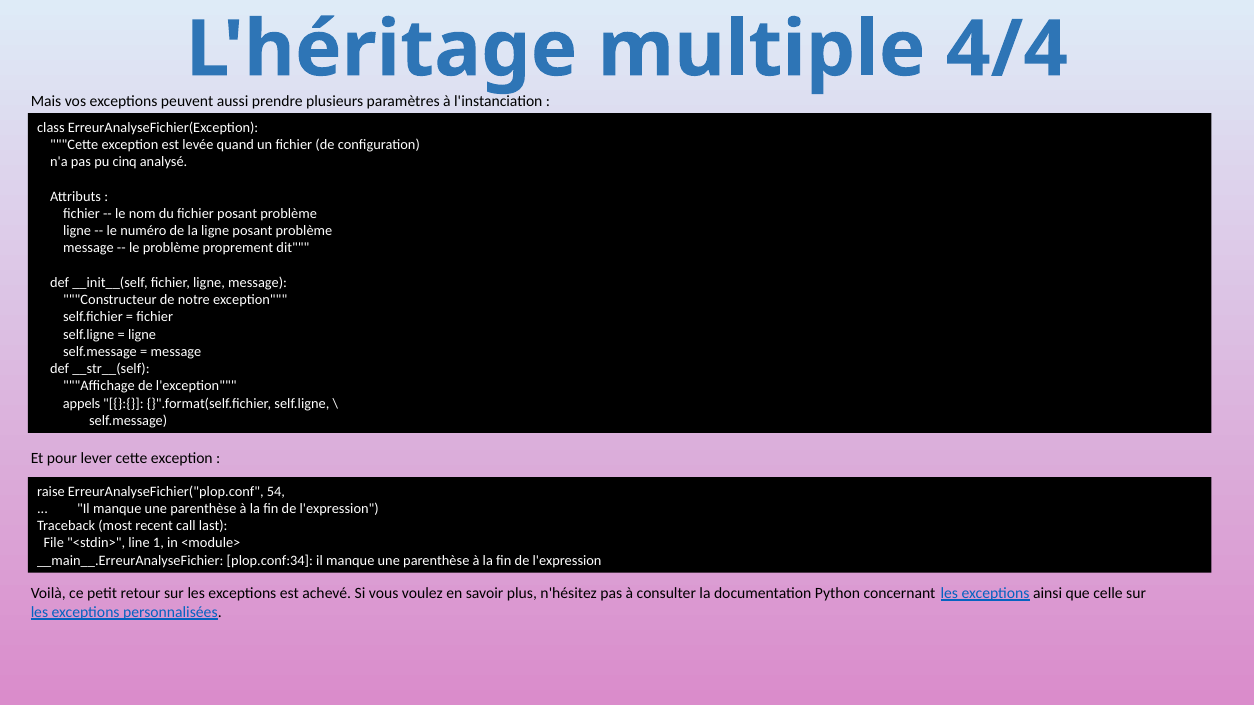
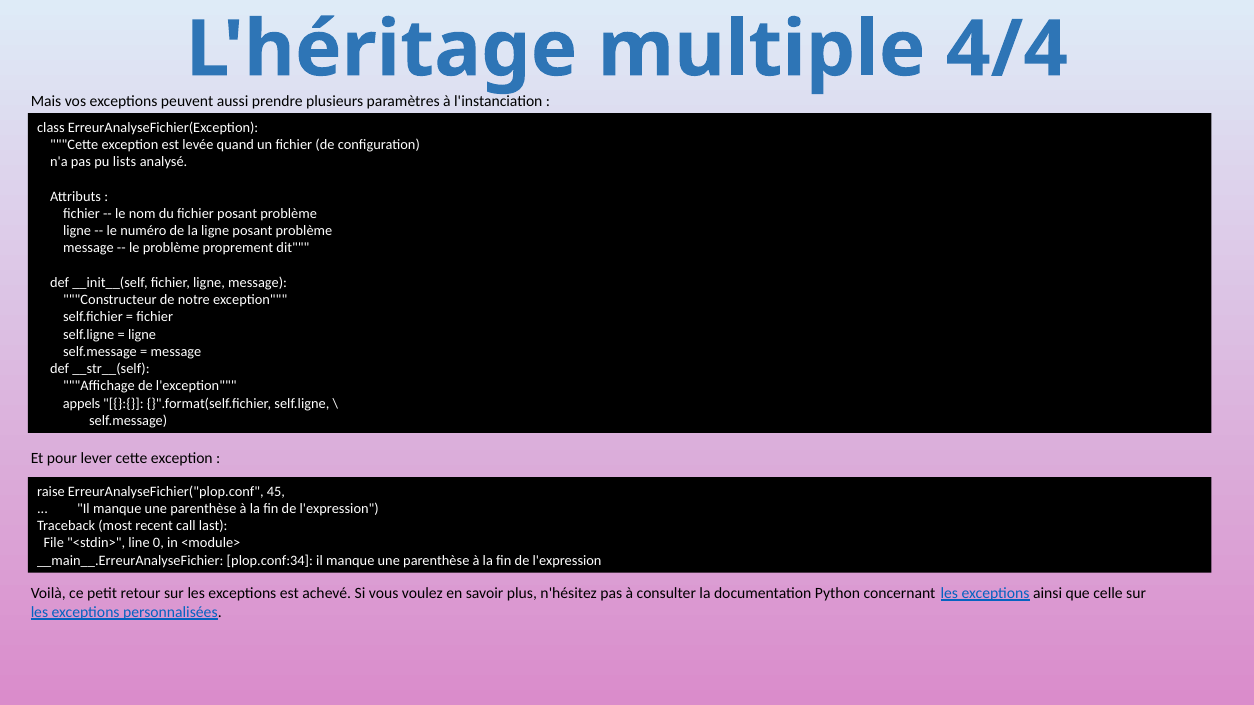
cinq: cinq -> lists
54: 54 -> 45
1: 1 -> 0
